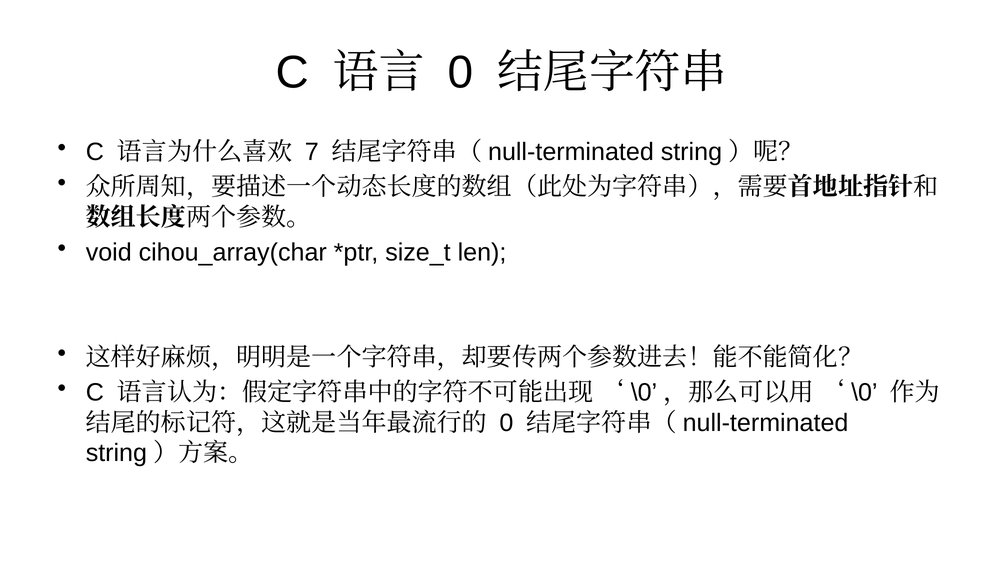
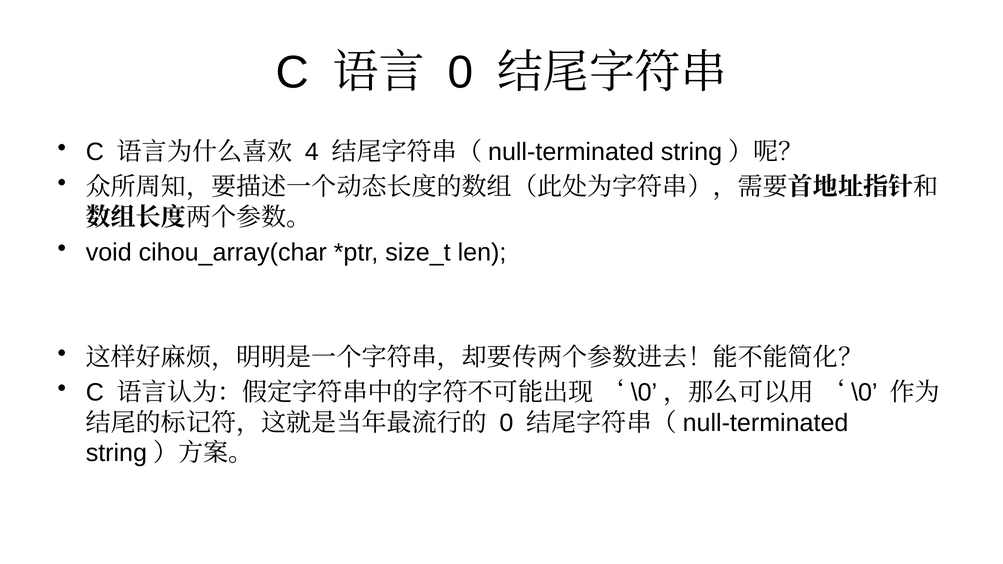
7: 7 -> 4
